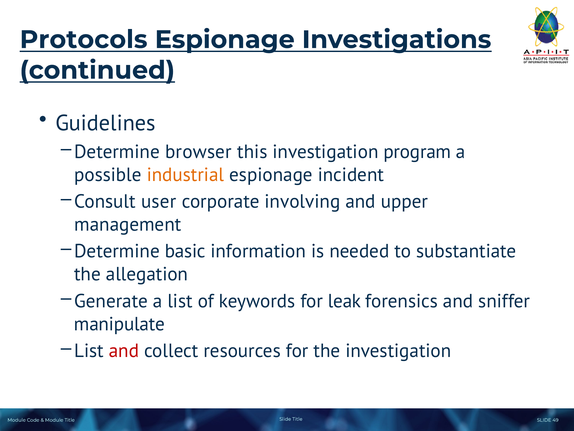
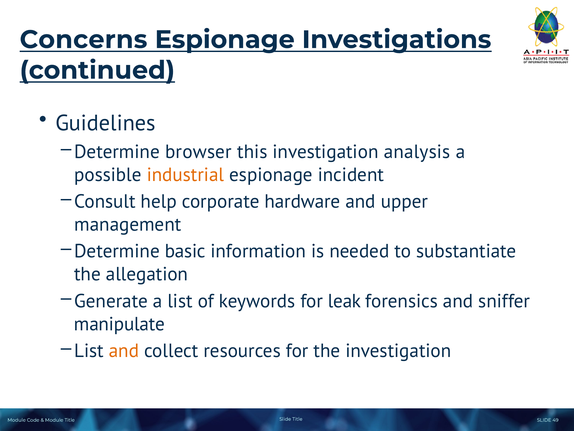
Protocols: Protocols -> Concerns
program: program -> analysis
user: user -> help
involving: involving -> hardware
and at (124, 351) colour: red -> orange
